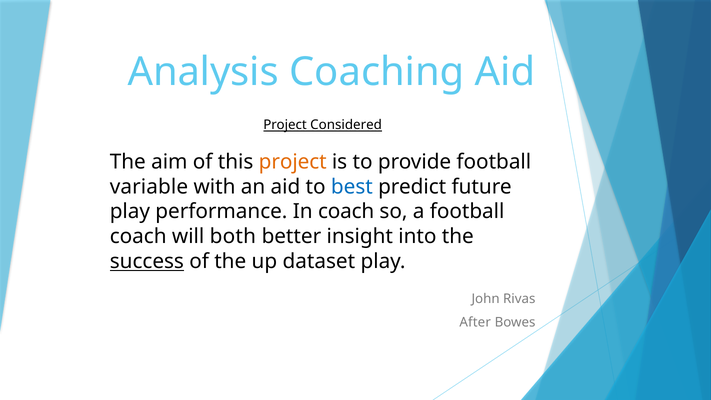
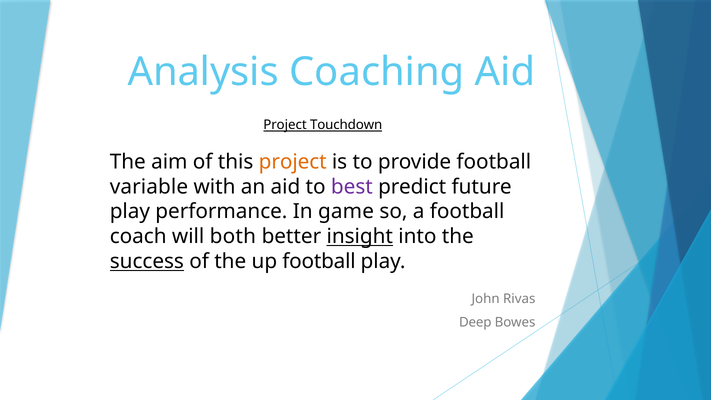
Considered: Considered -> Touchdown
best colour: blue -> purple
In coach: coach -> game
insight underline: none -> present
up dataset: dataset -> football
After: After -> Deep
